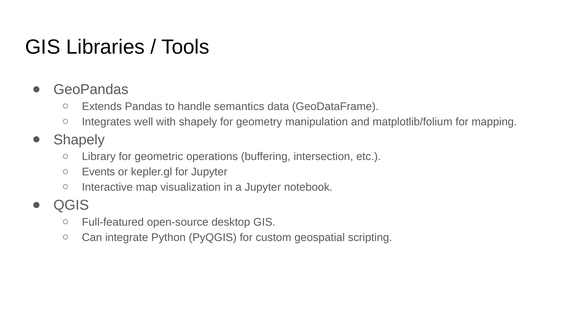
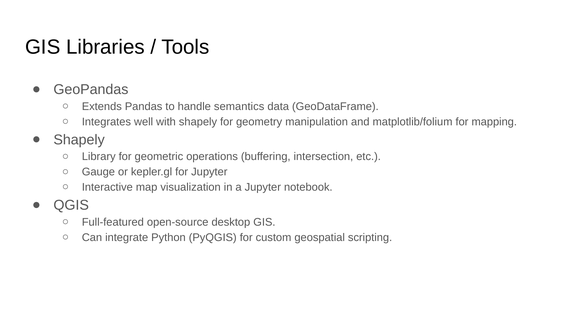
Events: Events -> Gauge
